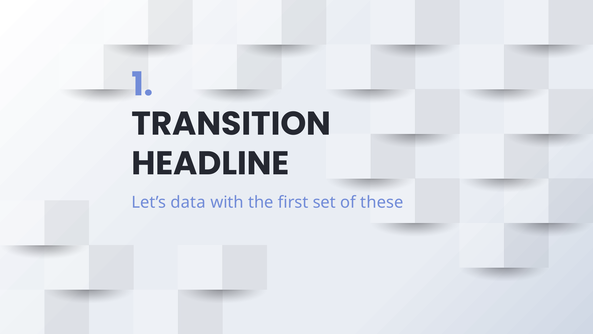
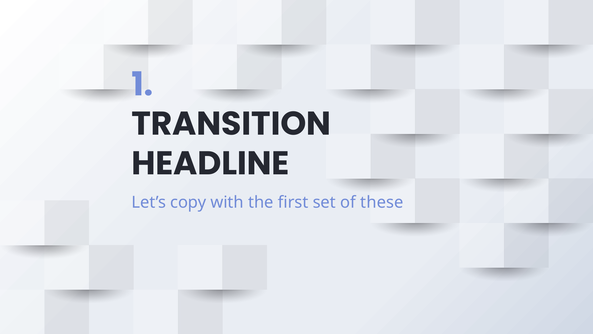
data: data -> copy
